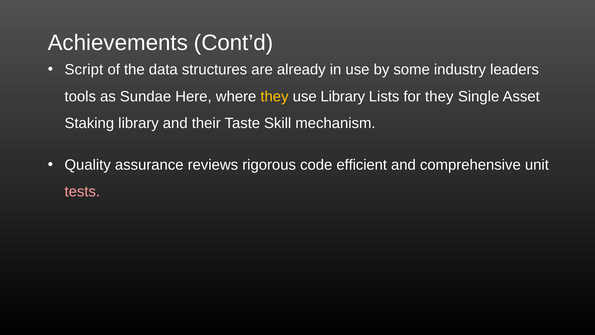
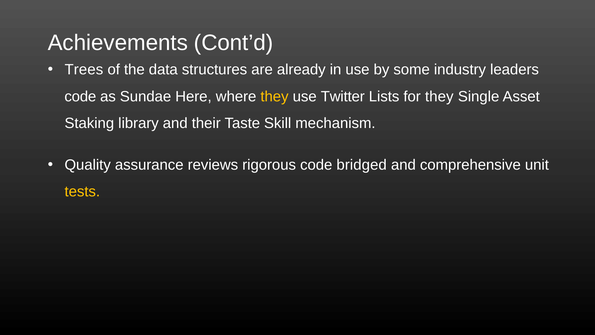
Script: Script -> Trees
tools at (80, 96): tools -> code
use Library: Library -> Twitter
efficient: efficient -> bridged
tests colour: pink -> yellow
